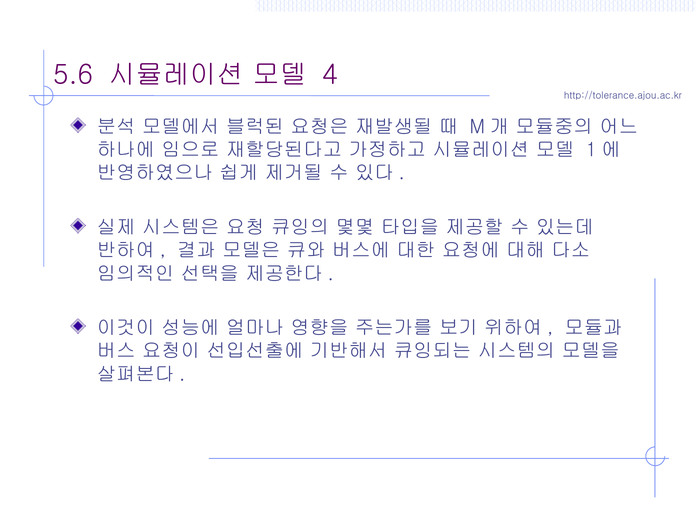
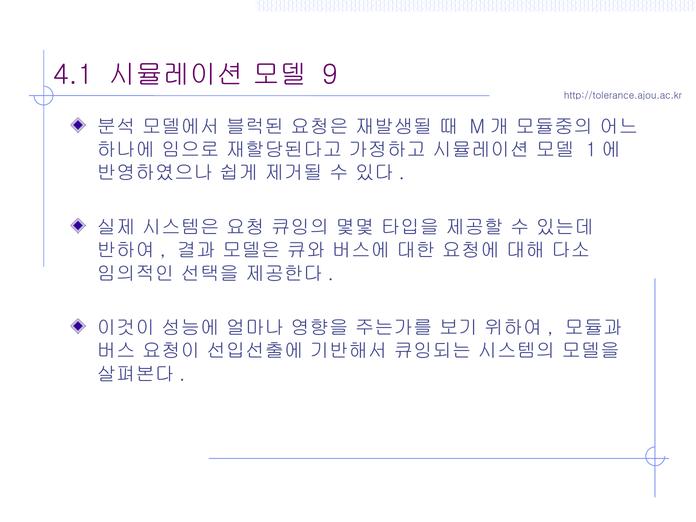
5.6: 5.6 -> 4.1
4: 4 -> 9
